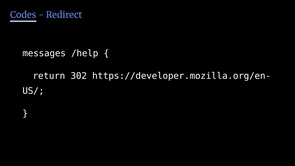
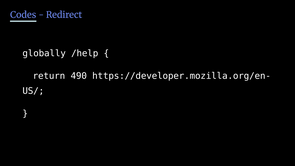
messages: messages -> globally
302: 302 -> 490
